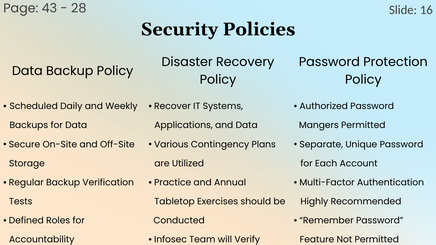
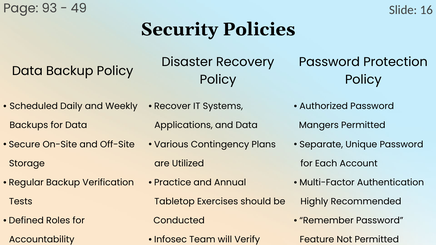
43: 43 -> 93
28: 28 -> 49
